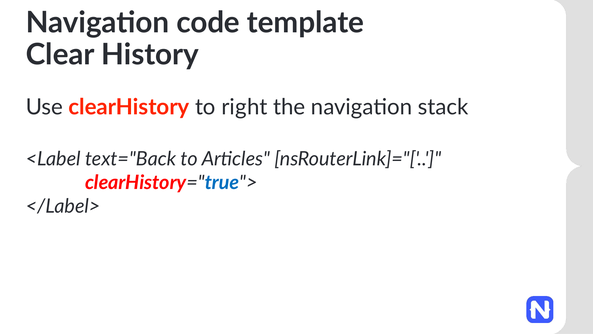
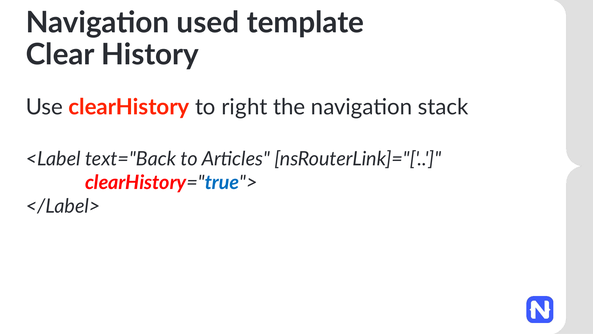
code: code -> used
